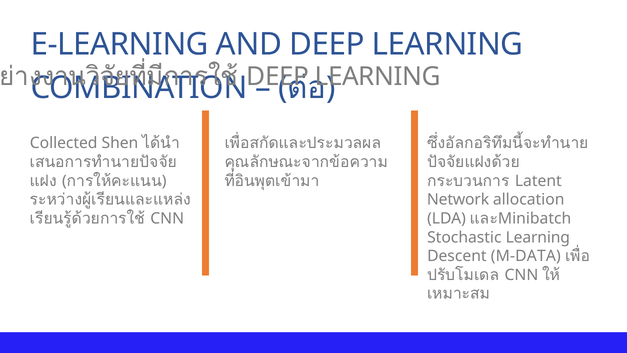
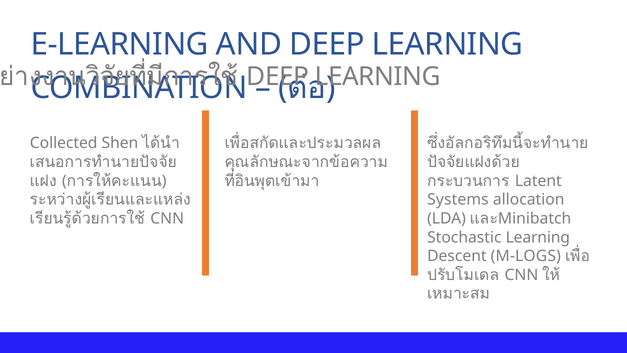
Network: Network -> Systems
M-DATA: M-DATA -> M-LOGS
